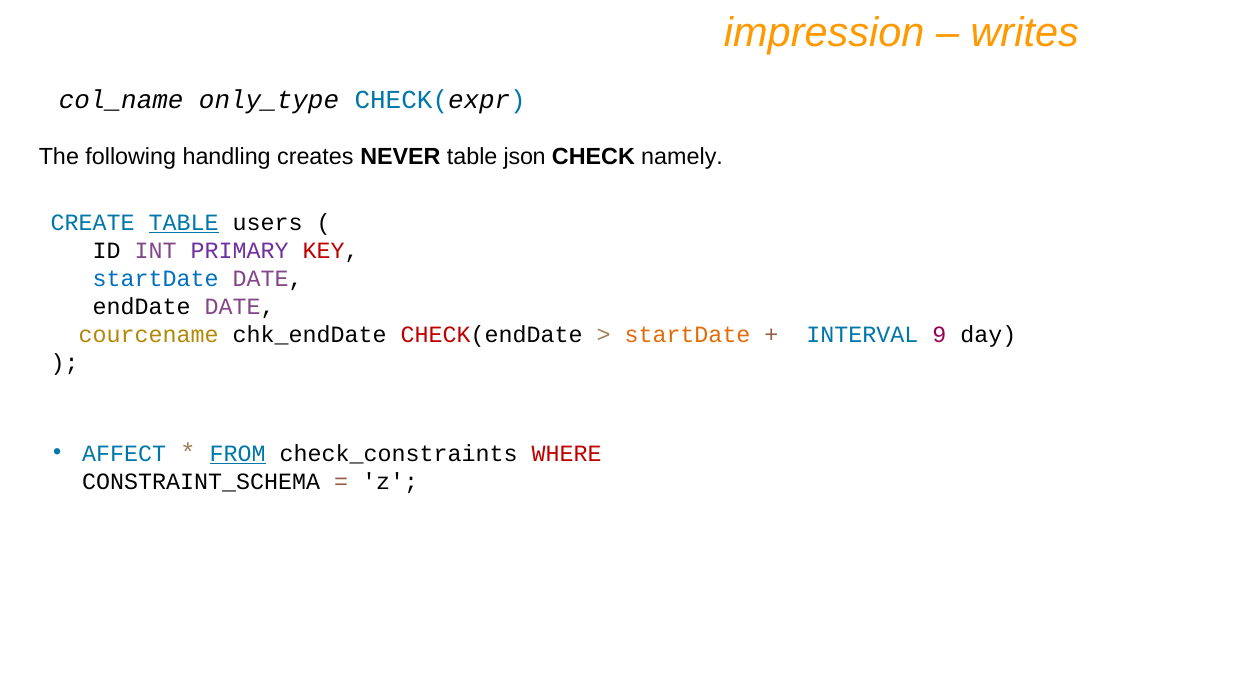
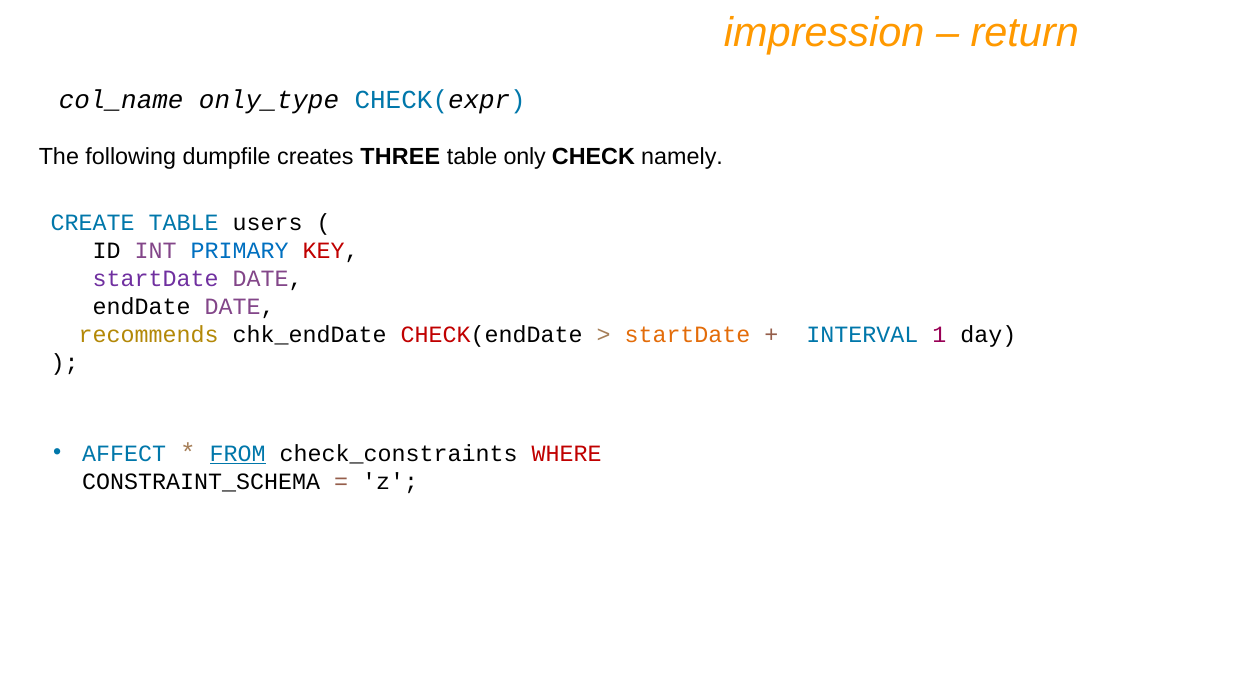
writes: writes -> return
handling: handling -> dumpfile
NEVER: NEVER -> THREE
json: json -> only
TABLE at (184, 222) underline: present -> none
PRIMARY colour: purple -> blue
startDate at (156, 278) colour: blue -> purple
courcename: courcename -> recommends
9: 9 -> 1
